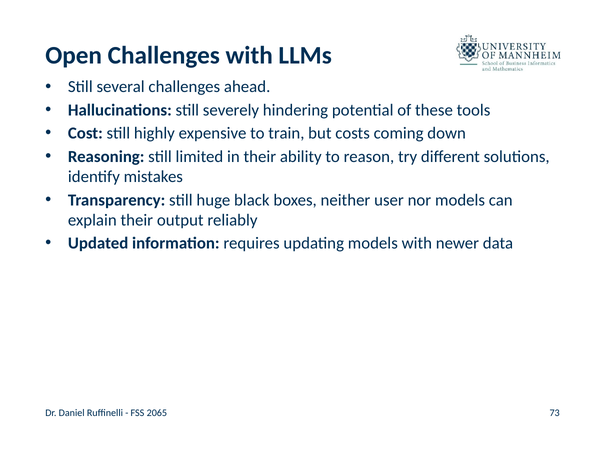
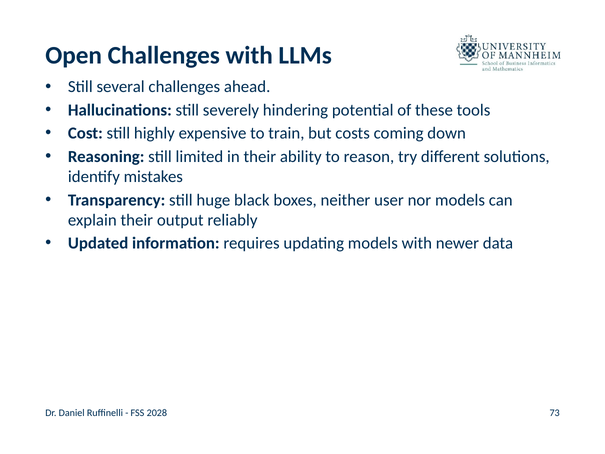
2065: 2065 -> 2028
